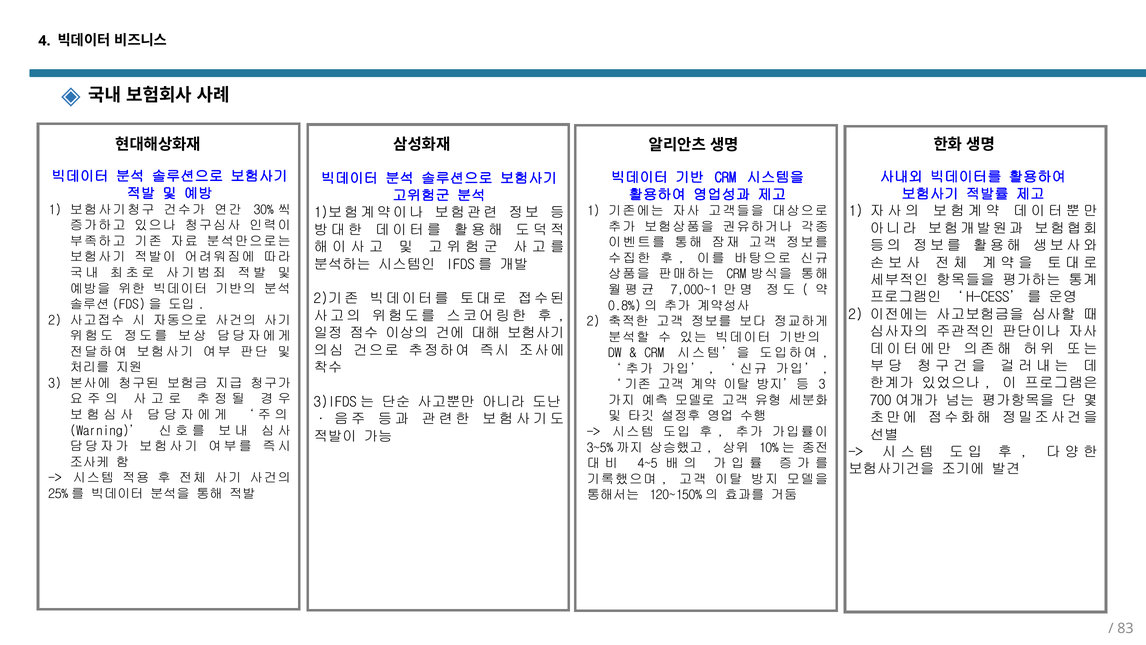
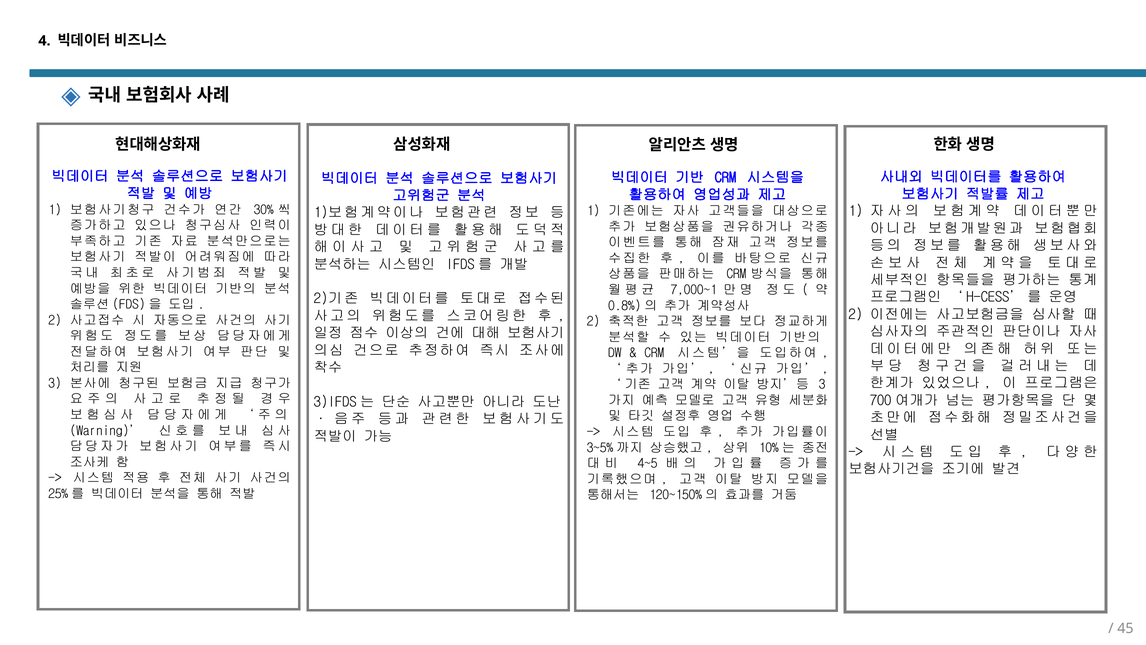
83: 83 -> 45
